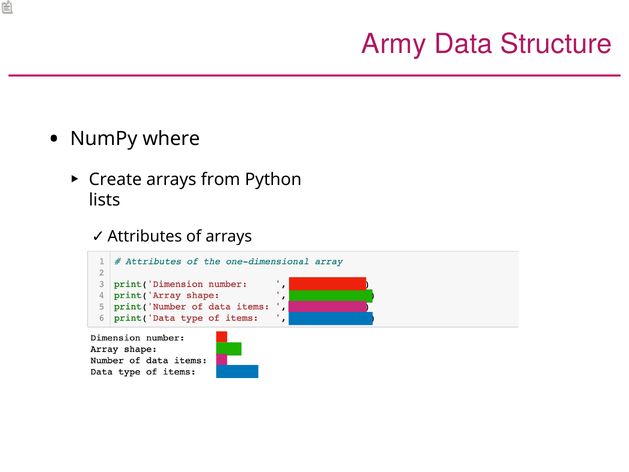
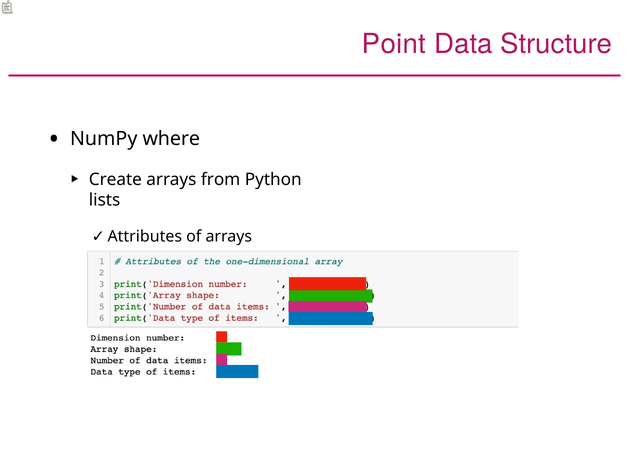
Army: Army -> Point
